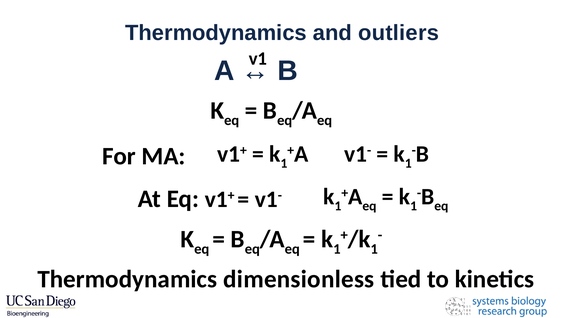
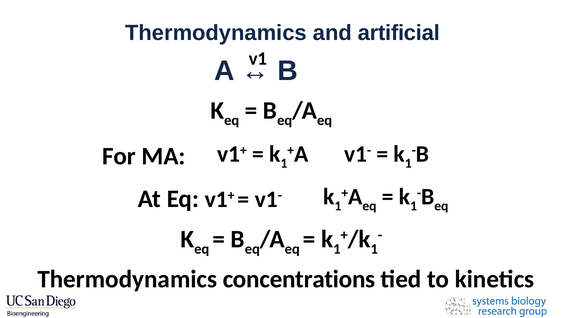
outliers: outliers -> artificial
dimensionless: dimensionless -> concentrations
